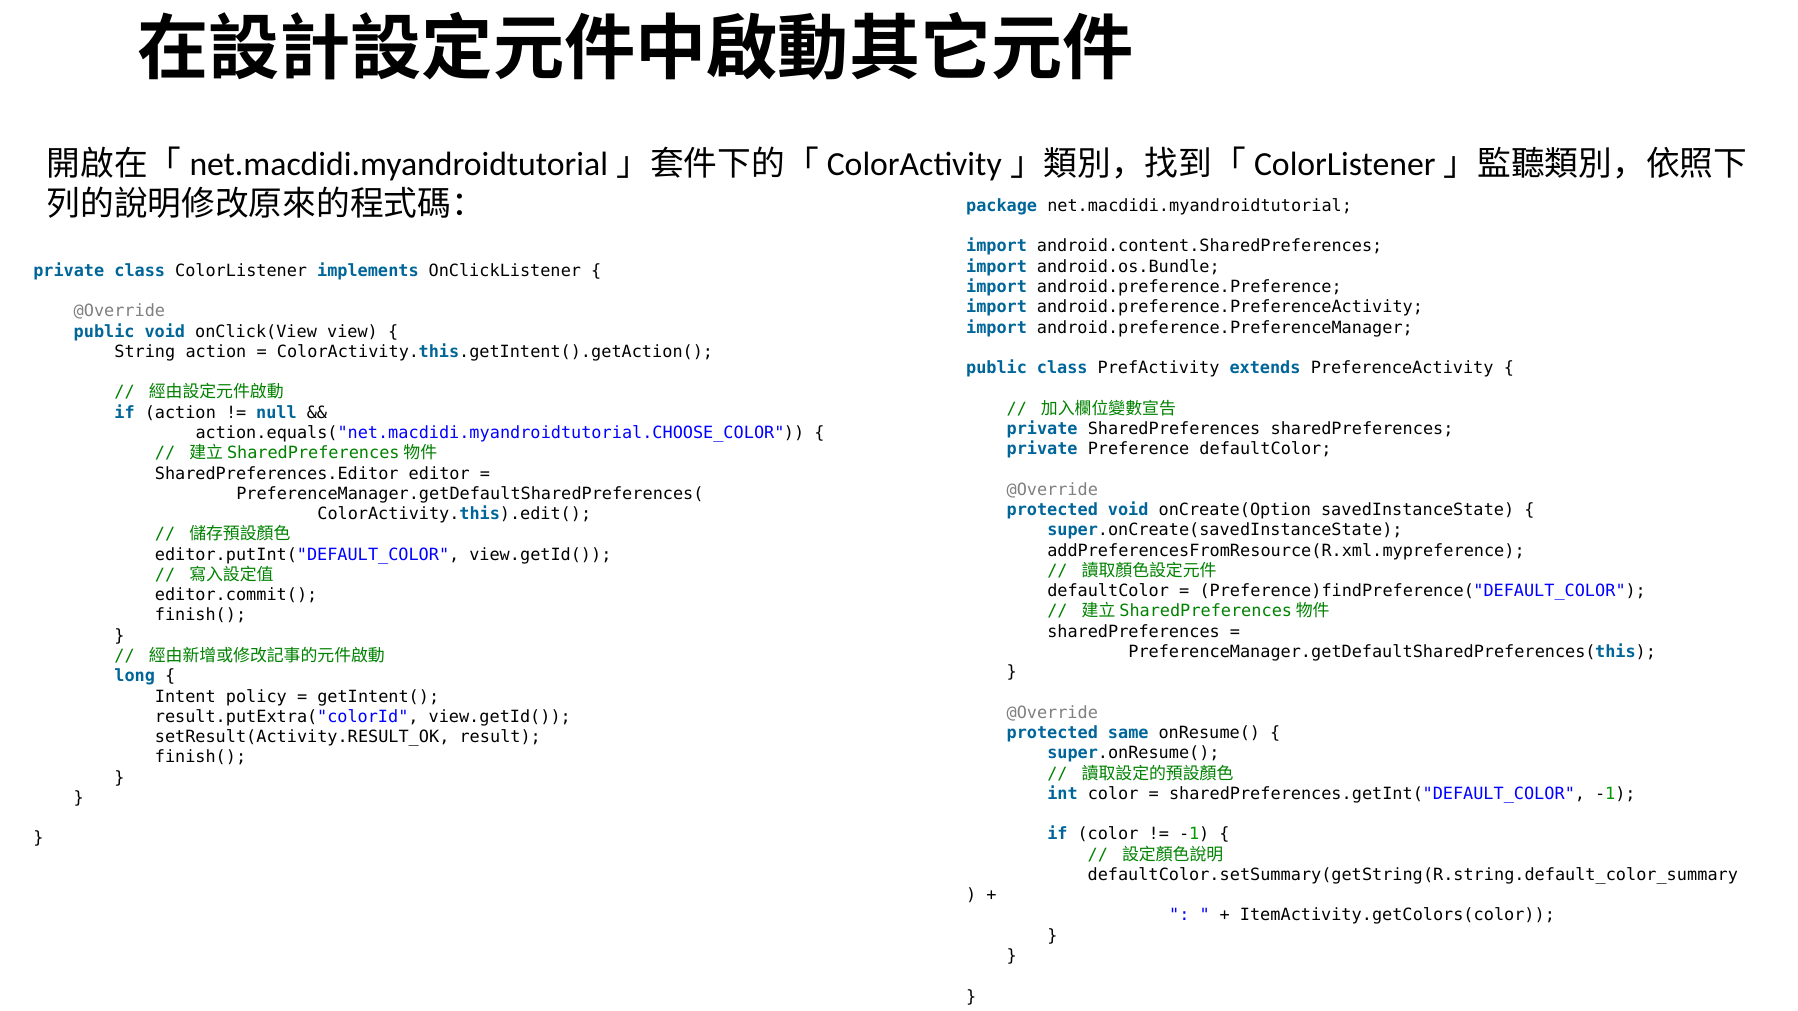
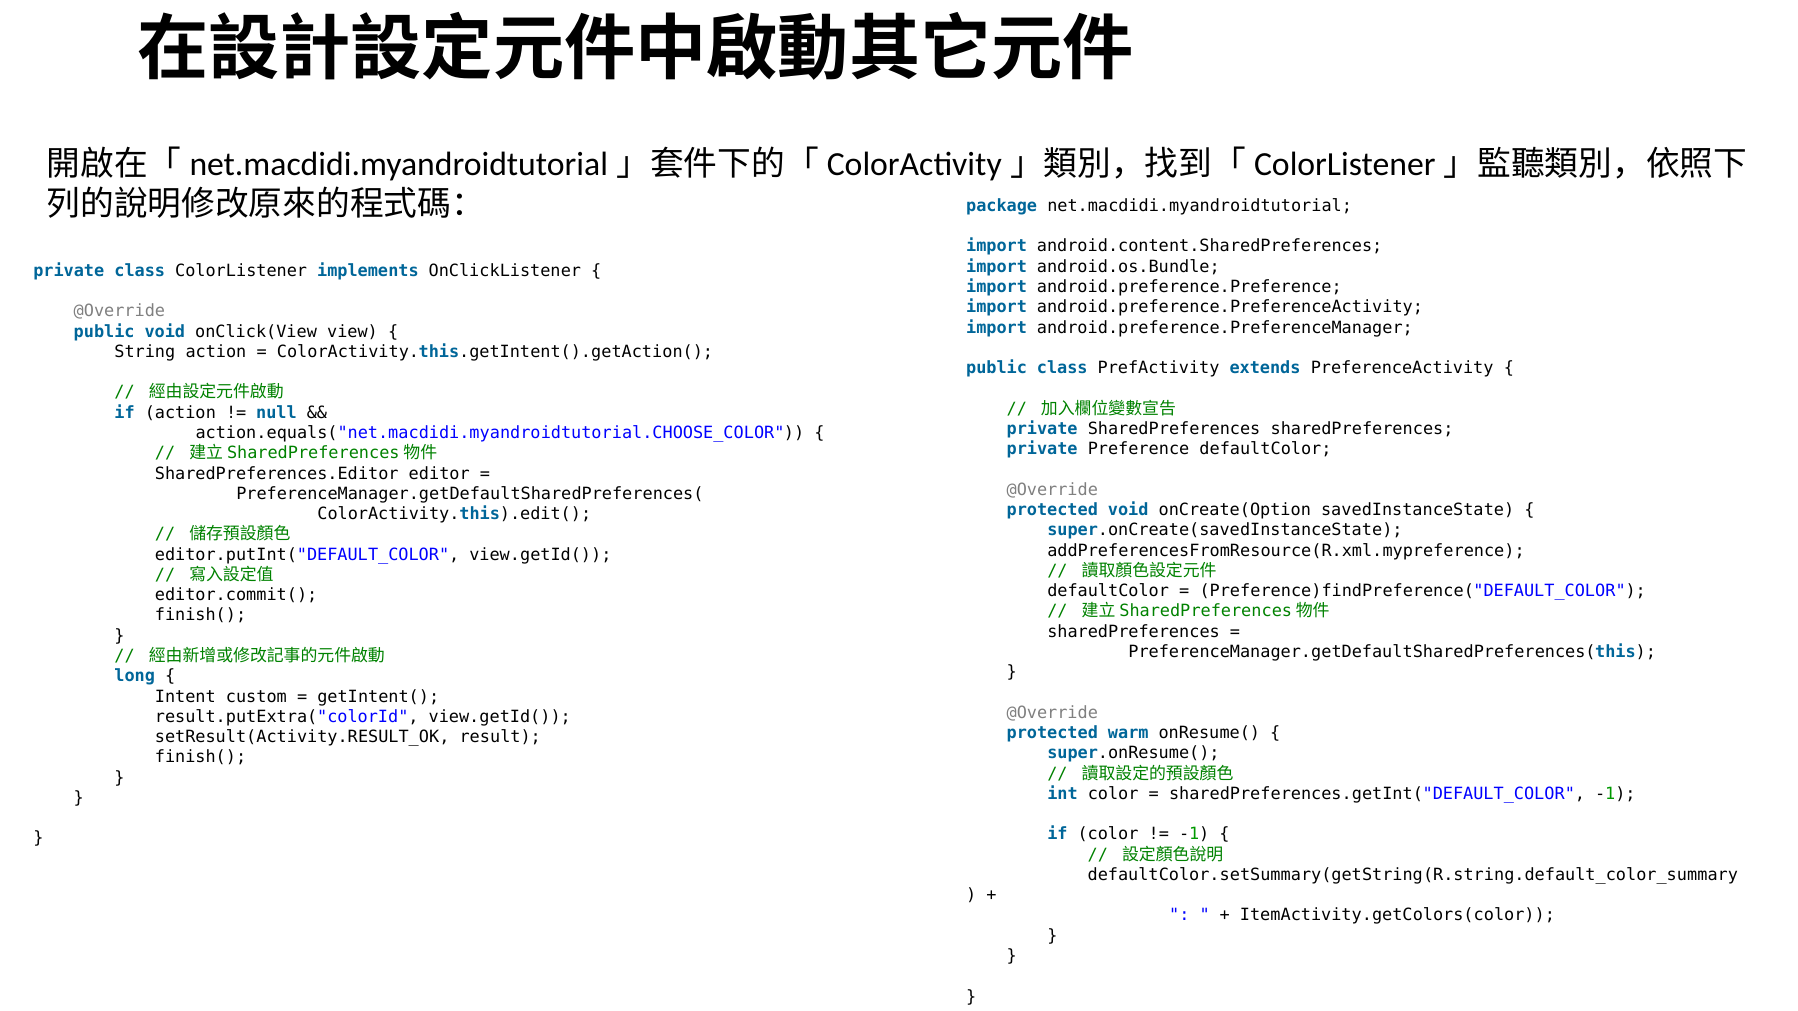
policy: policy -> custom
same: same -> warm
